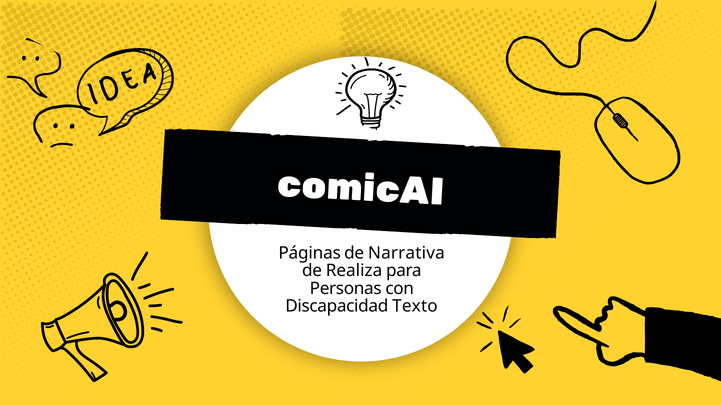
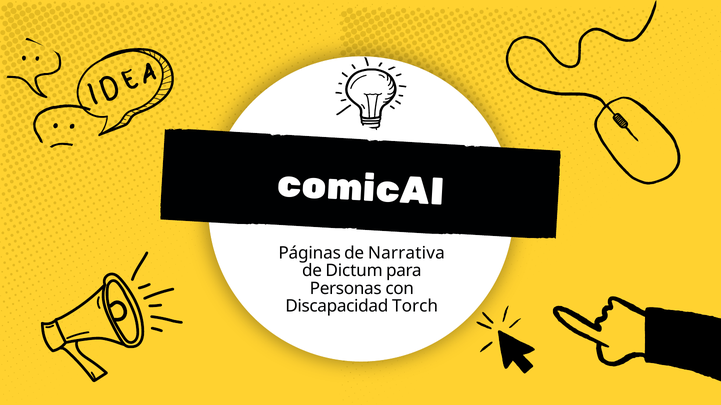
Realiza: Realiza -> Dictum
Texto: Texto -> Torch
